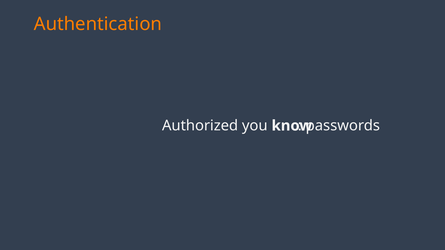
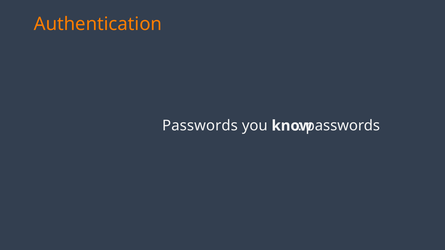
Authorized at (200, 126): Authorized -> Passwords
